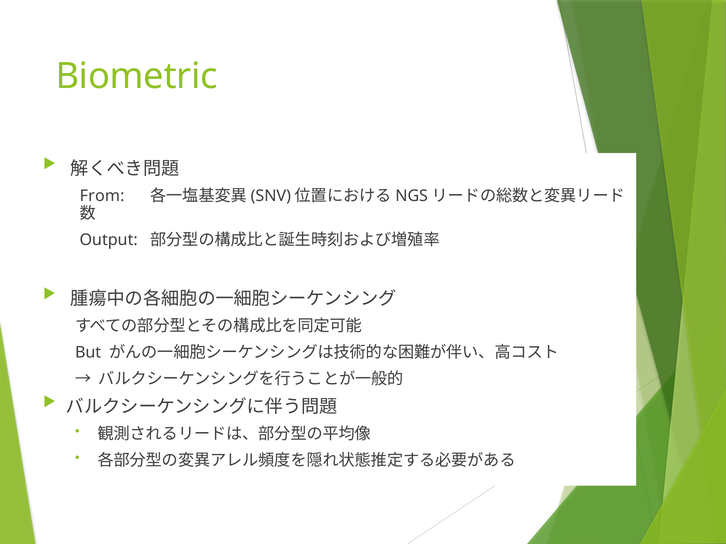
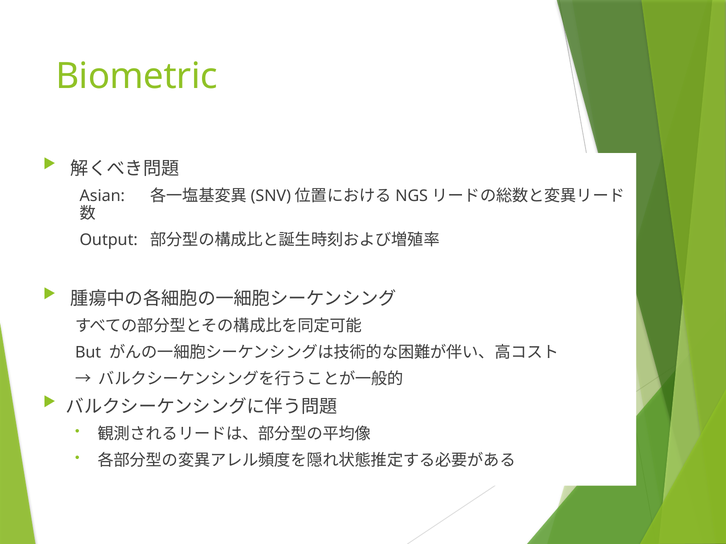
From: From -> Asian
